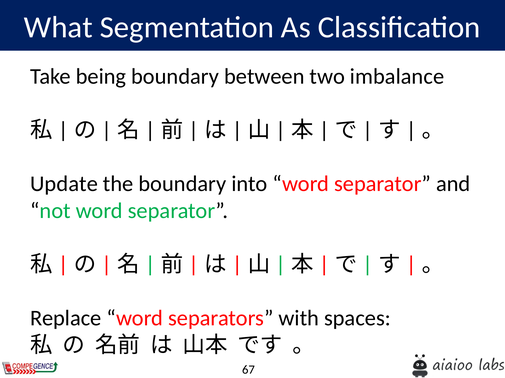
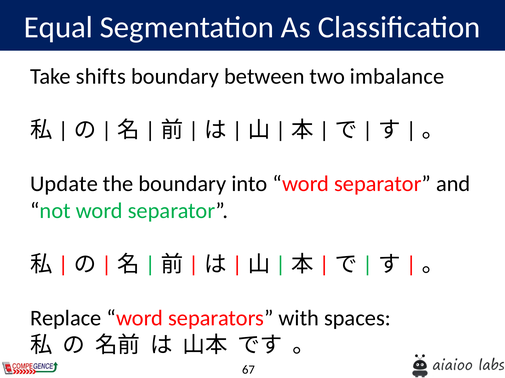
What: What -> Equal
being: being -> shifts
